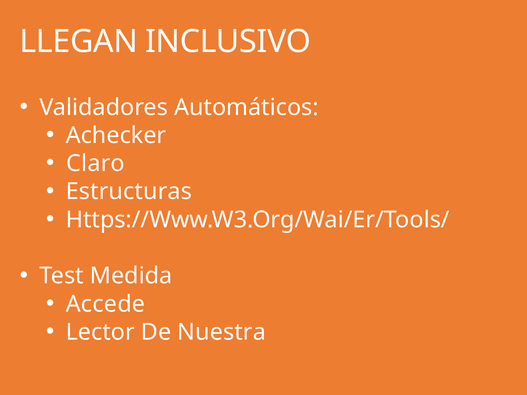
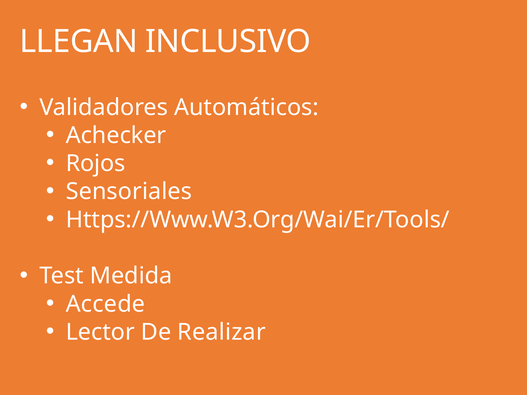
Claro: Claro -> Rojos
Estructuras: Estructuras -> Sensoriales
Nuestra: Nuestra -> Realizar
